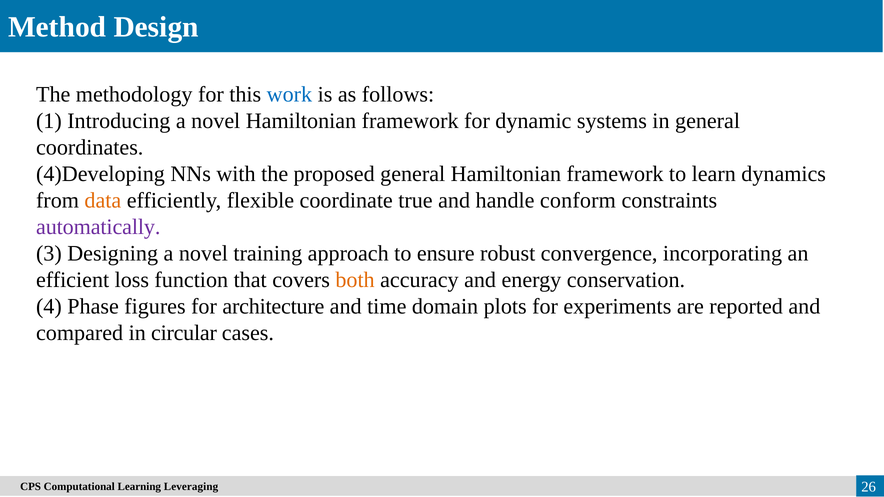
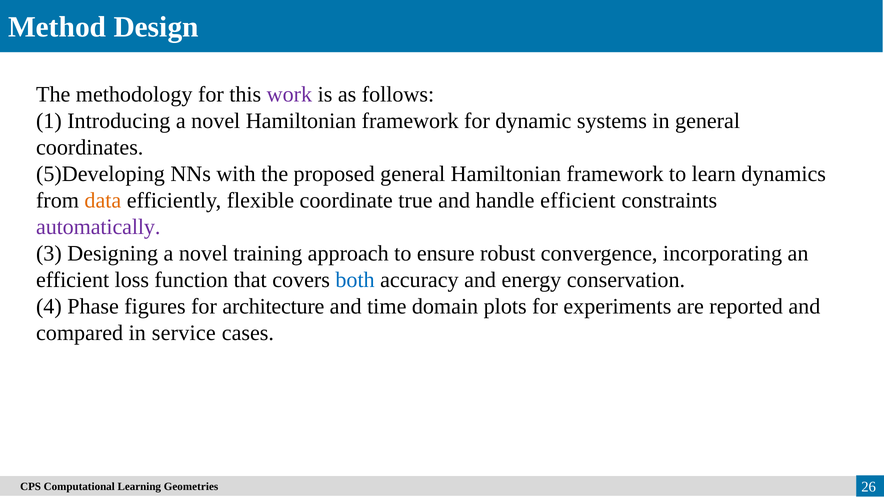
work colour: blue -> purple
4)Developing: 4)Developing -> 5)Developing
handle conform: conform -> efficient
both colour: orange -> blue
circular: circular -> service
Leveraging: Leveraging -> Geometries
